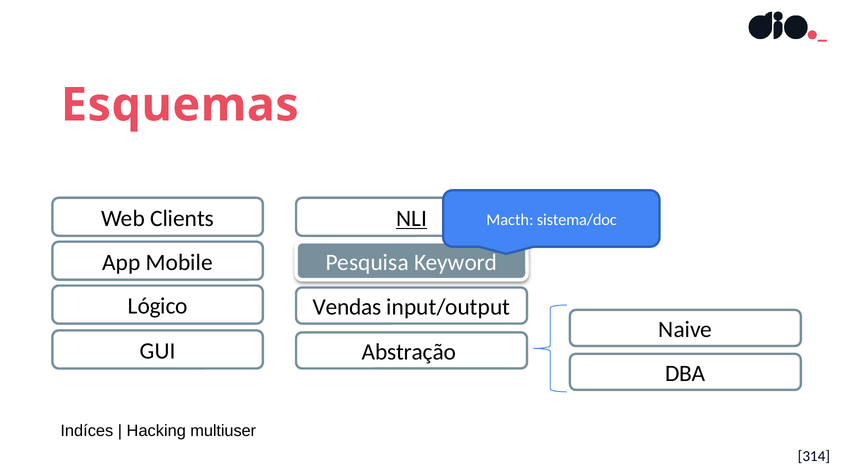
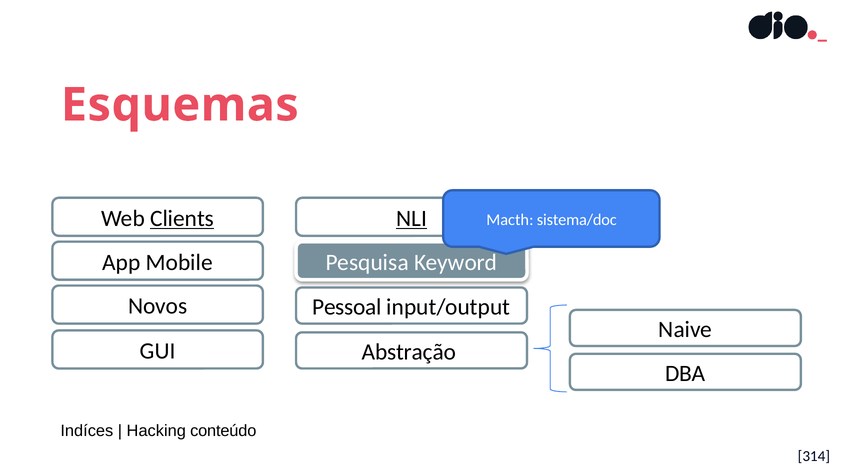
Clients underline: none -> present
Lógico: Lógico -> Novos
Vendas: Vendas -> Pessoal
multiuser: multiuser -> conteúdo
